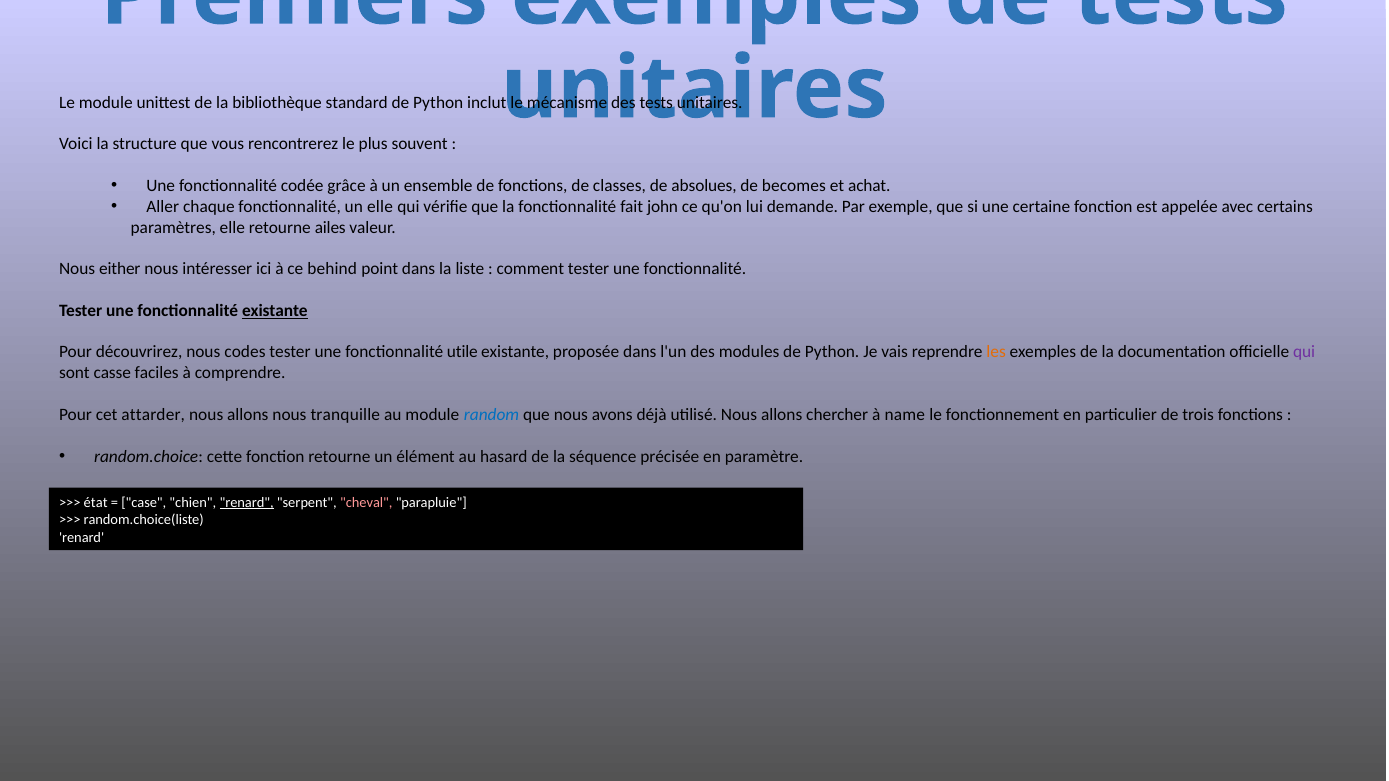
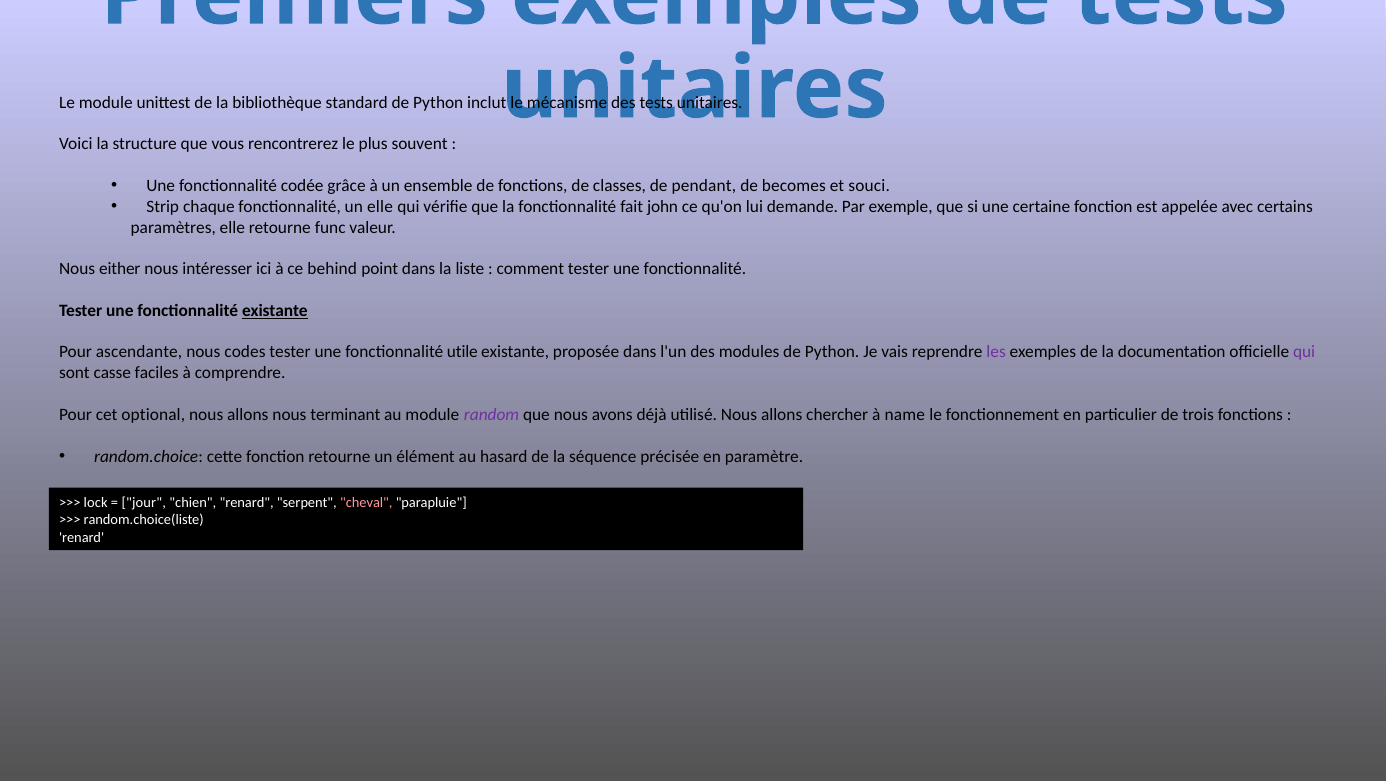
absolues: absolues -> pendant
achat: achat -> souci
Aller: Aller -> Strip
ailes: ailes -> func
découvrirez: découvrirez -> ascendante
les colour: orange -> purple
attarder: attarder -> optional
tranquille: tranquille -> terminant
random colour: blue -> purple
état: état -> lock
case: case -> jour
renard at (247, 503) underline: present -> none
